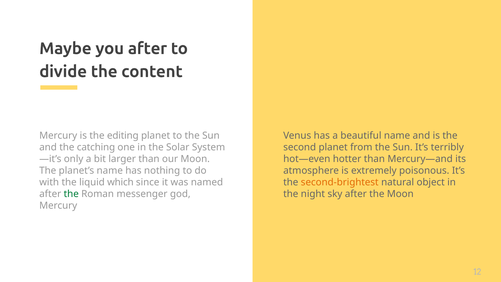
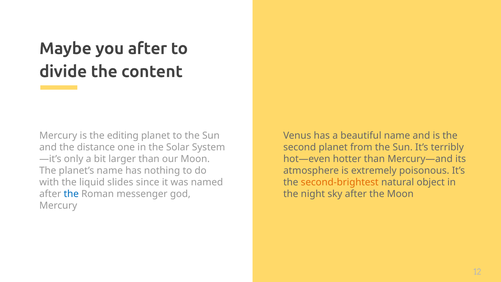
catching: catching -> distance
which: which -> slides
the at (71, 194) colour: green -> blue
